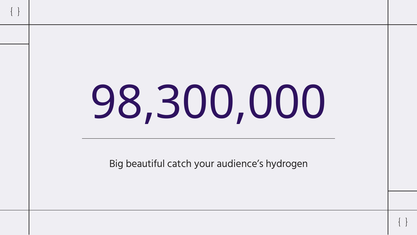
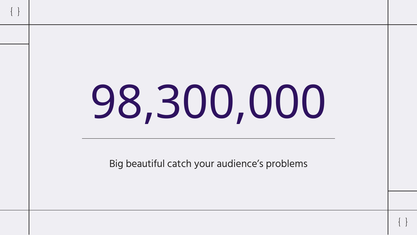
hydrogen: hydrogen -> problems
